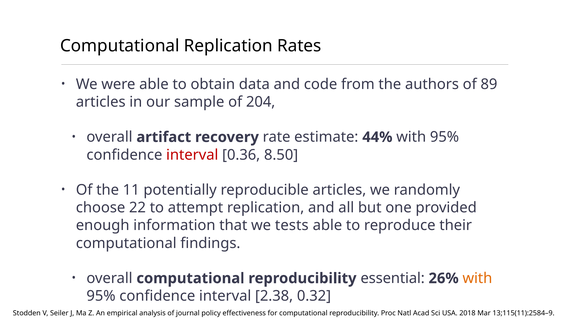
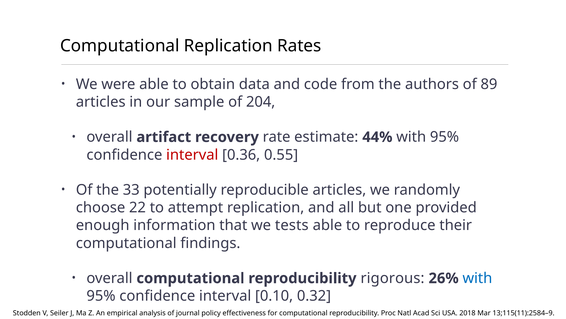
8.50: 8.50 -> 0.55
11: 11 -> 33
essential: essential -> rigorous
with at (477, 278) colour: orange -> blue
2.38: 2.38 -> 0.10
